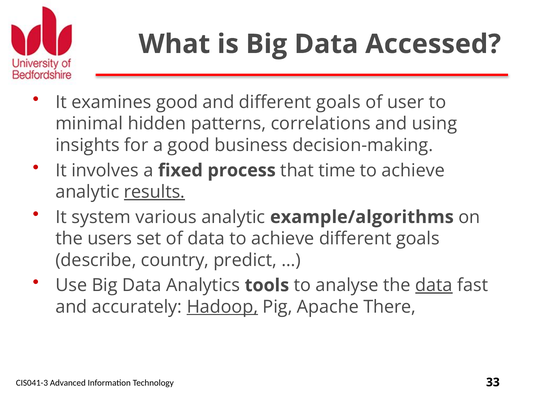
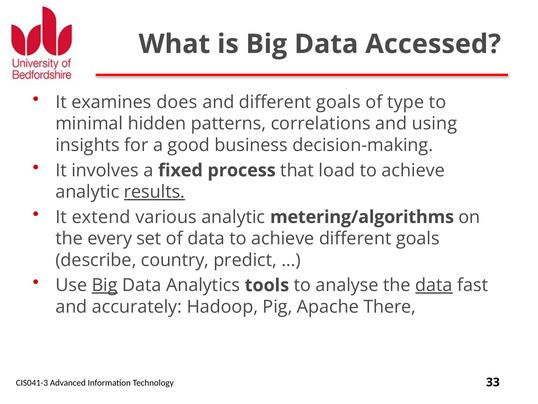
examines good: good -> does
user: user -> type
time: time -> load
system: system -> extend
example/algorithms: example/algorithms -> metering/algorithms
users: users -> every
Big at (105, 285) underline: none -> present
Hadoop underline: present -> none
